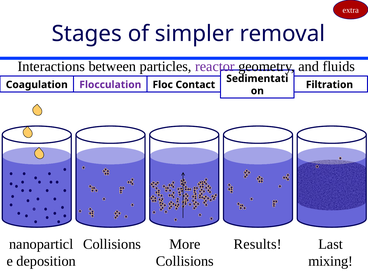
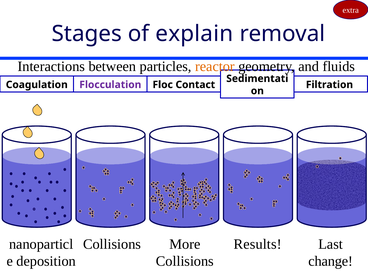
simpler: simpler -> explain
reactor colour: purple -> orange
mixing: mixing -> change
